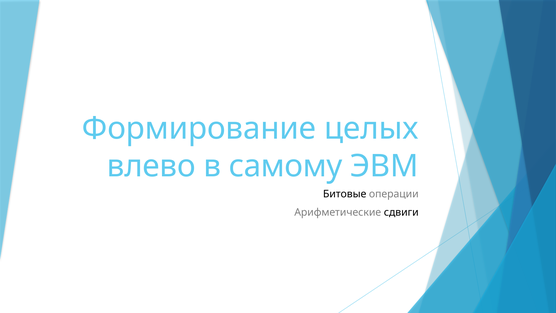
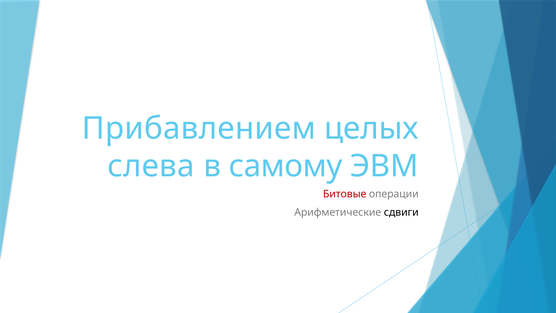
Формирование: Формирование -> Прибавлением
влево: влево -> слева
Битовые colour: black -> red
